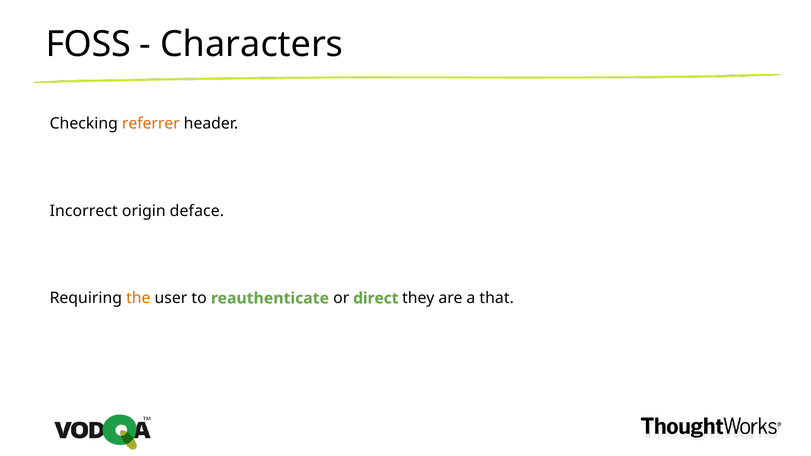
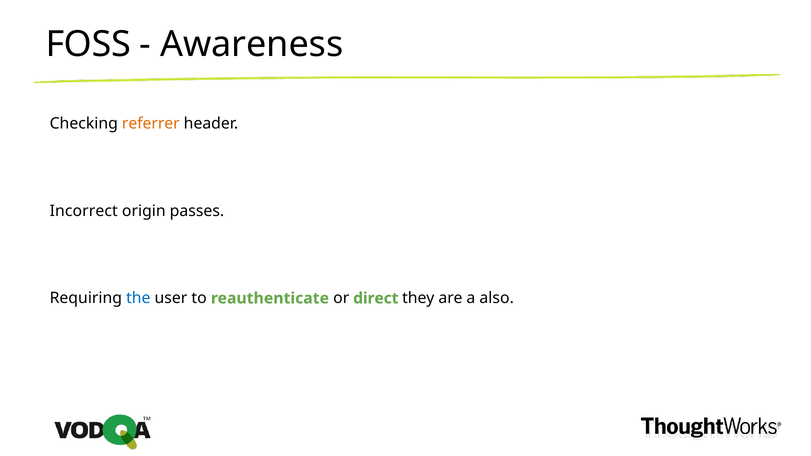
Characters: Characters -> Awareness
deface: deface -> passes
the colour: orange -> blue
that: that -> also
